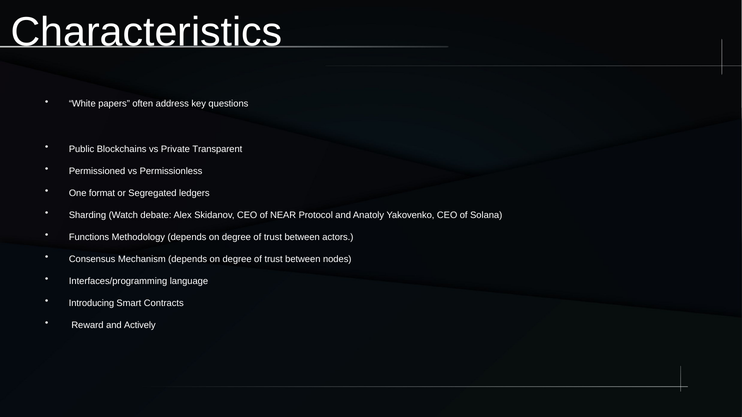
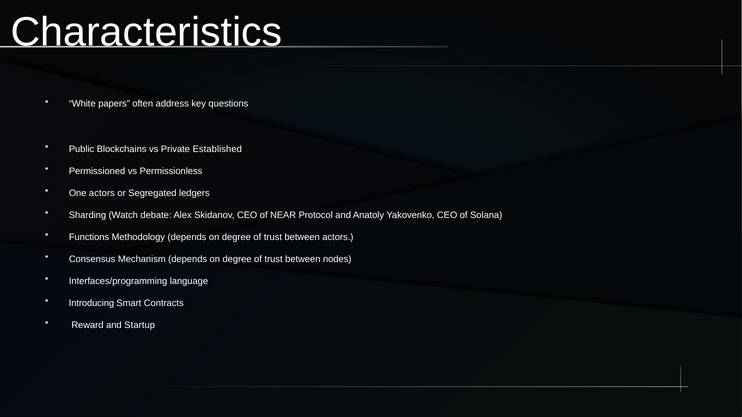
Transparent: Transparent -> Established
One format: format -> actors
Actively: Actively -> Startup
